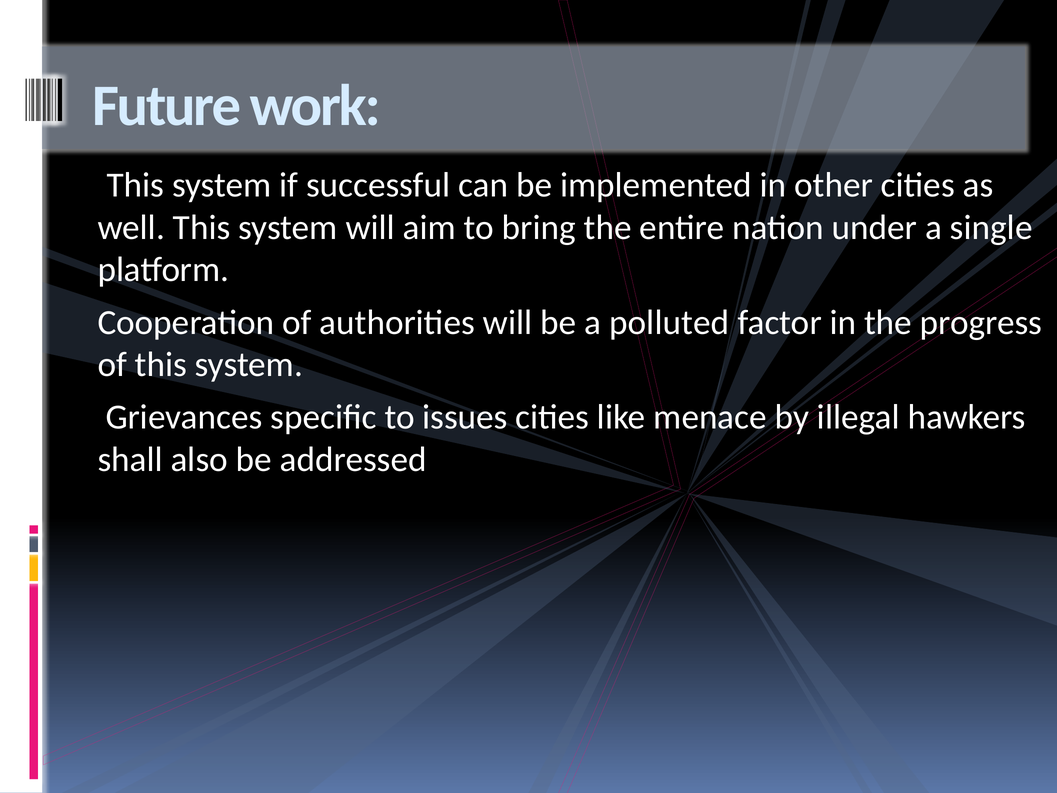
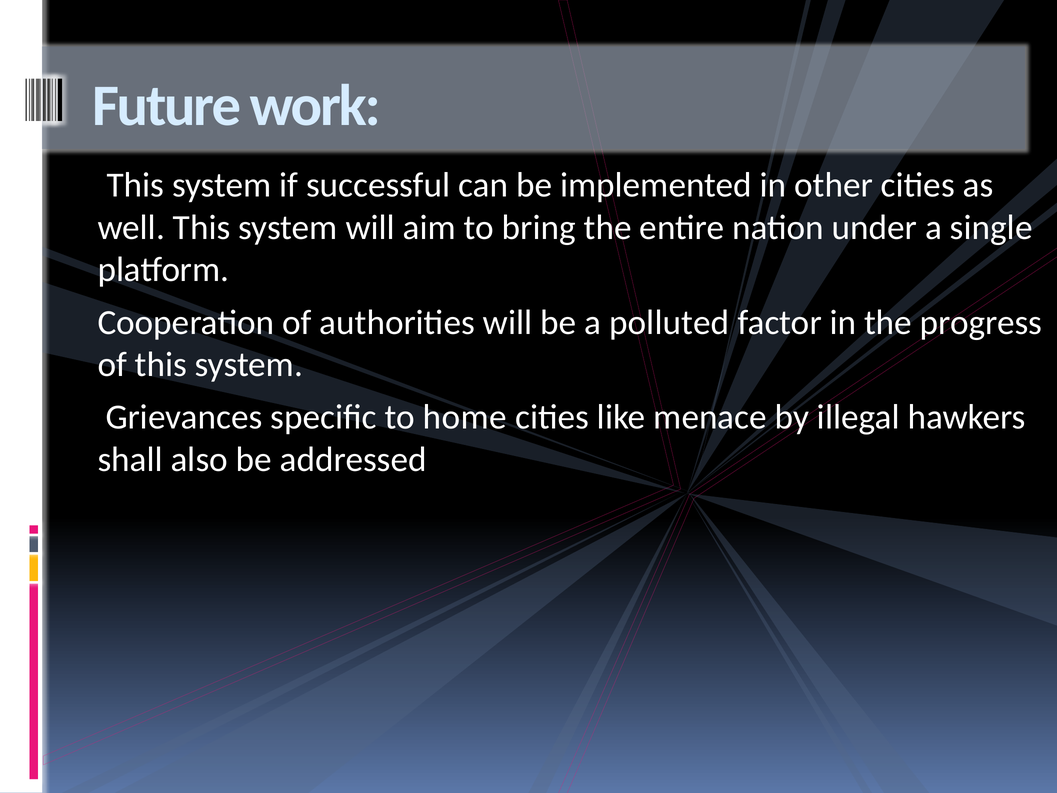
issues: issues -> home
